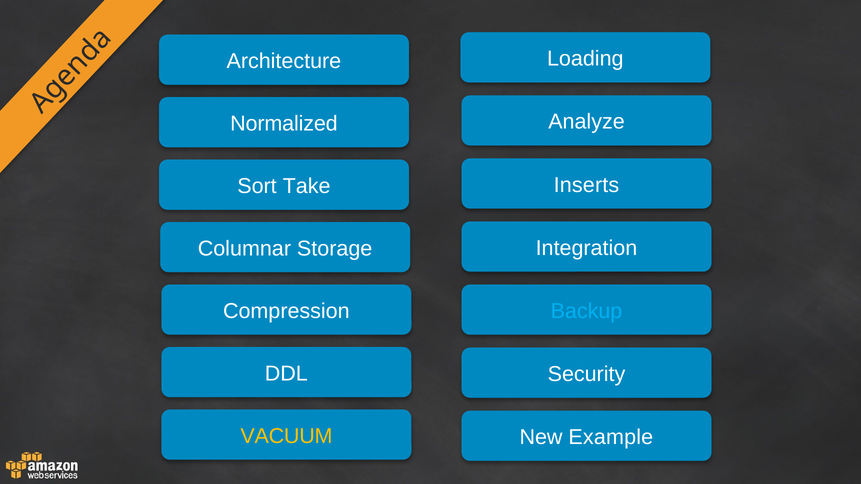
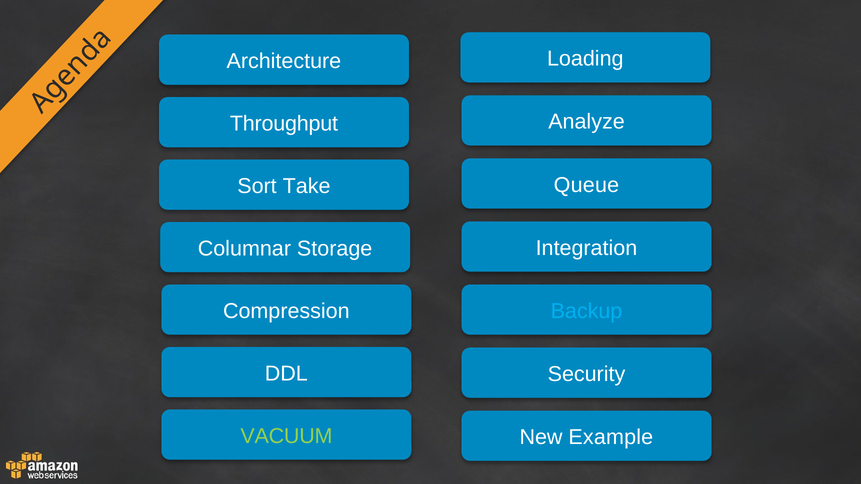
Normalized: Normalized -> Throughput
Inserts: Inserts -> Queue
VACUUM colour: yellow -> light green
